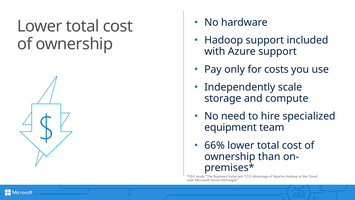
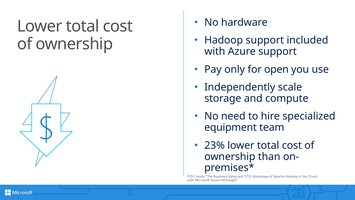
costs: costs -> open
66%: 66% -> 23%
